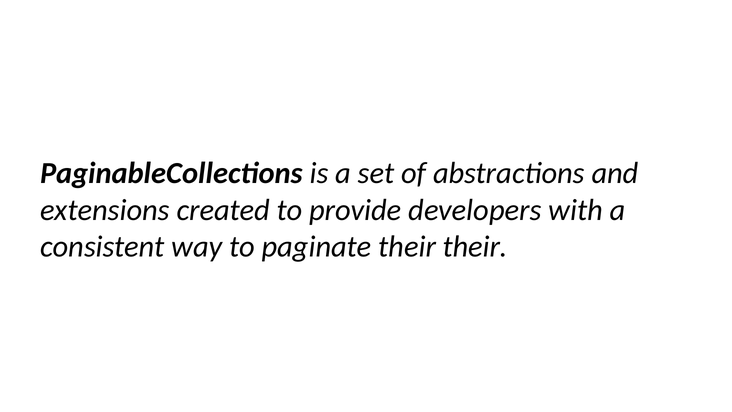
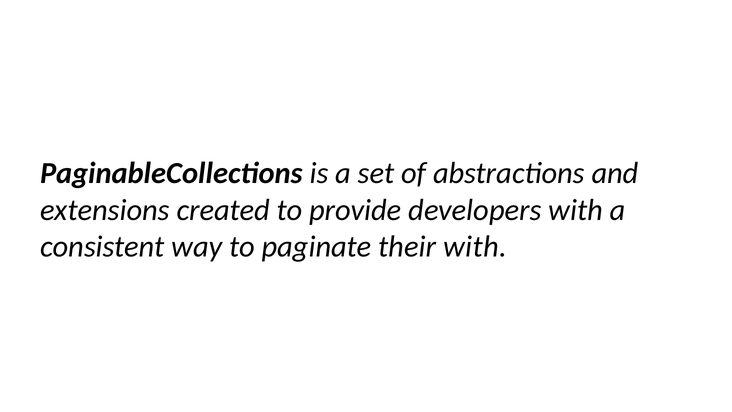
their their: their -> with
